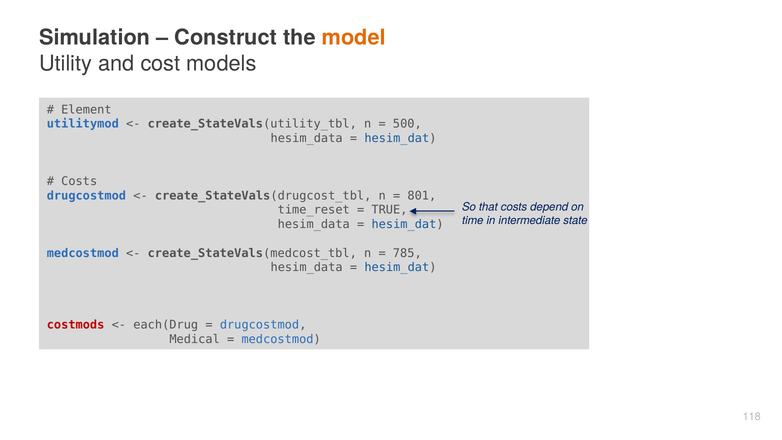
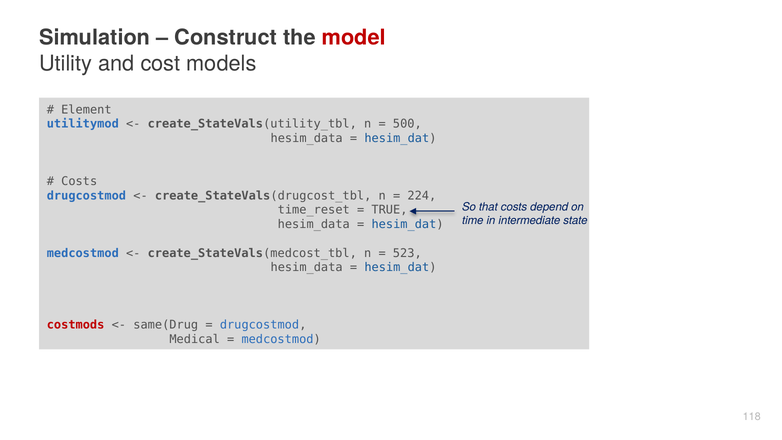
model colour: orange -> red
801: 801 -> 224
785: 785 -> 523
each(Drug: each(Drug -> same(Drug
